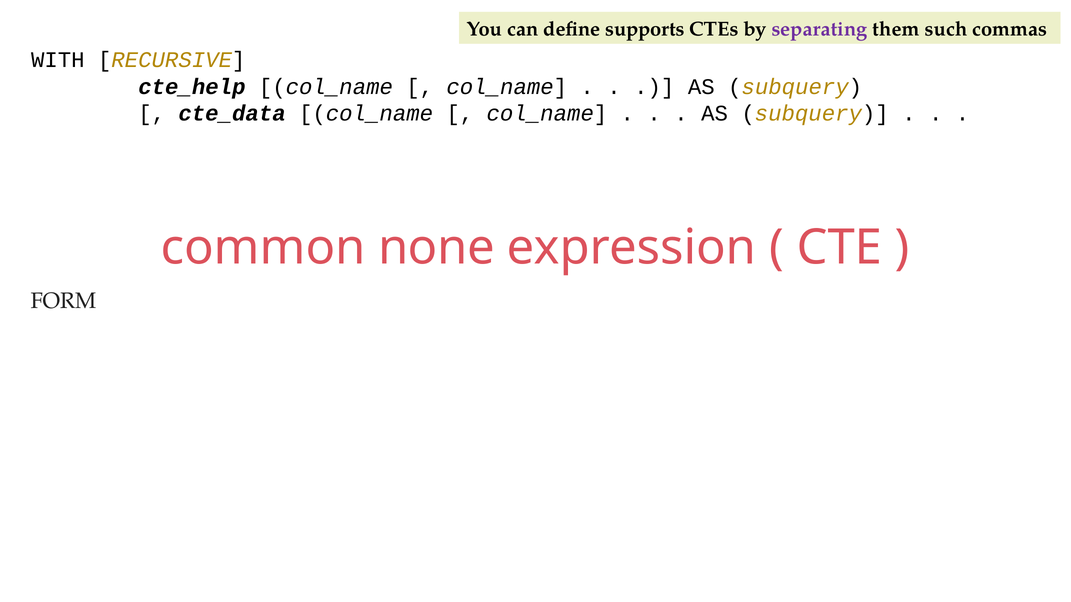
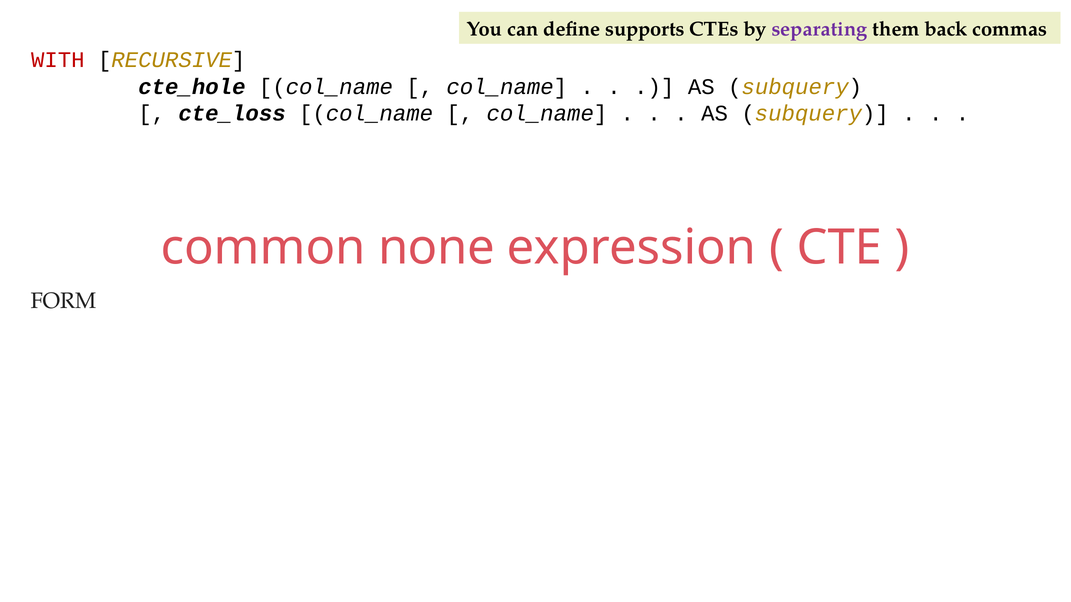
such: such -> back
WITH colour: black -> red
cte_help: cte_help -> cte_hole
cte_data: cte_data -> cte_loss
